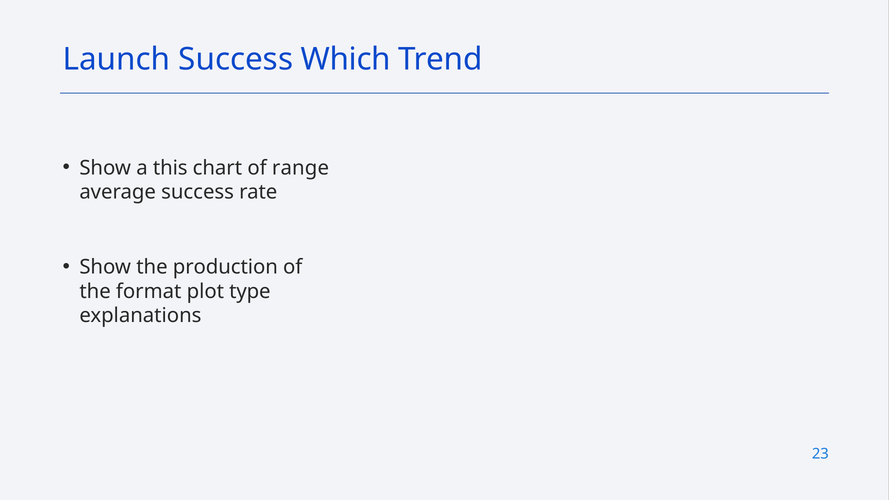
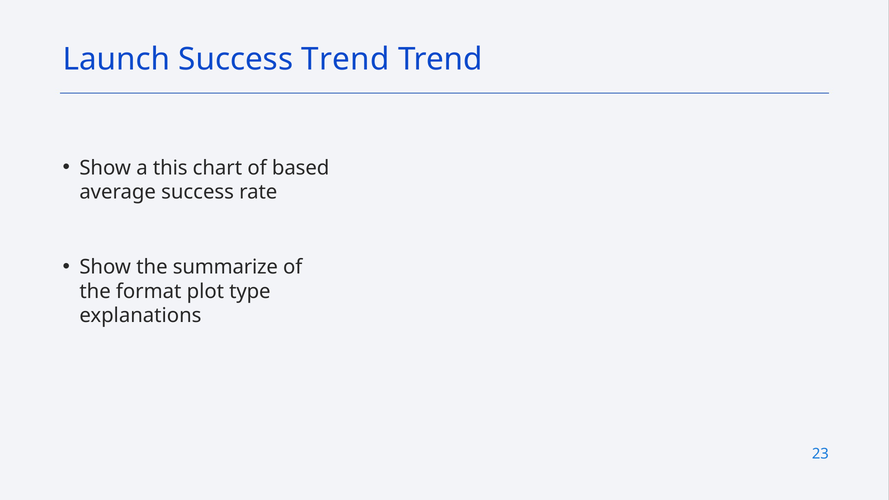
Success Which: Which -> Trend
range: range -> based
production: production -> summarize
